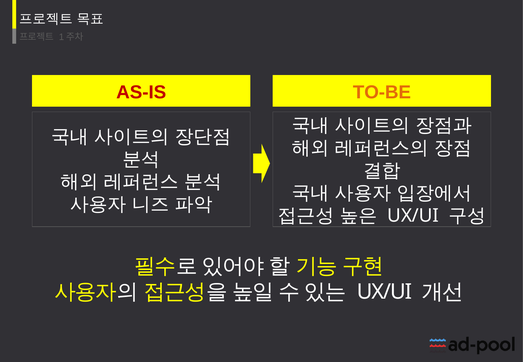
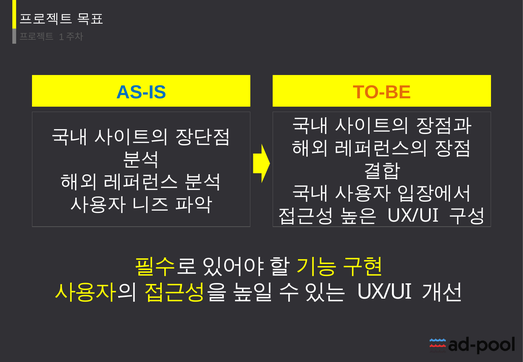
AS-IS colour: red -> blue
